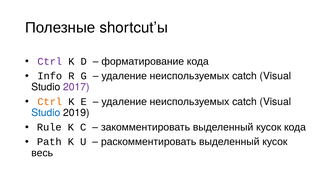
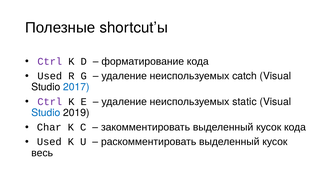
Info at (50, 76): Info -> Used
2017 colour: purple -> blue
Ctrl at (50, 102) colour: orange -> purple
catch at (245, 102): catch -> static
Rule: Rule -> Char
Path at (49, 142): Path -> Used
